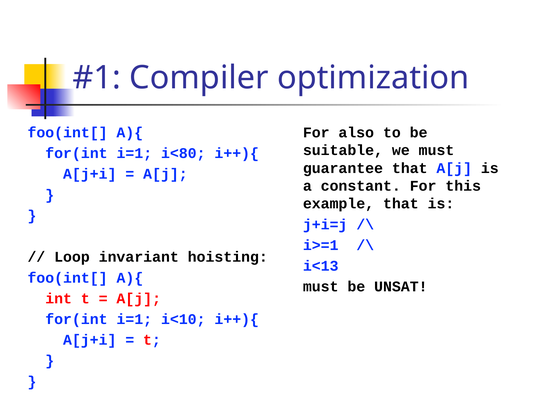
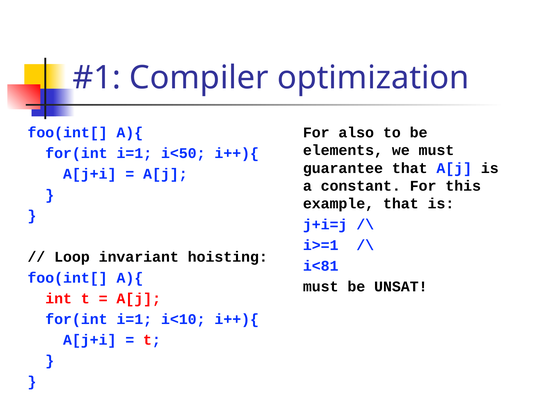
suitable: suitable -> elements
i<80: i<80 -> i<50
i<13: i<13 -> i<81
